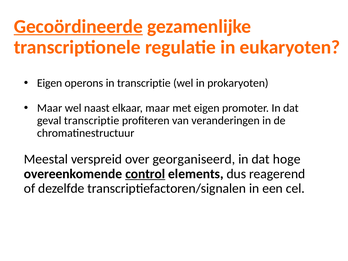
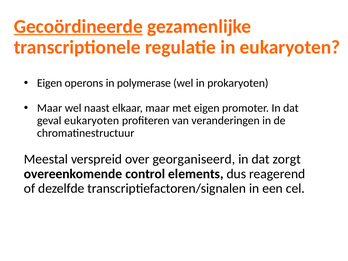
in transcriptie: transcriptie -> polymerase
geval transcriptie: transcriptie -> eukaryoten
hoge: hoge -> zorgt
control underline: present -> none
